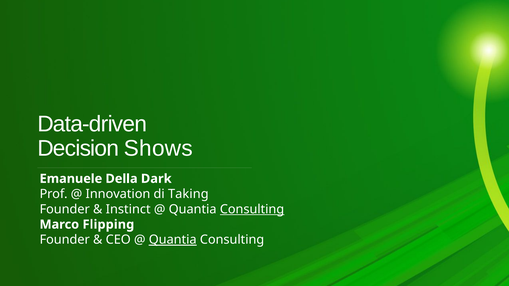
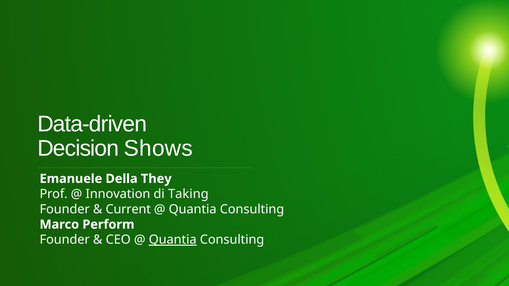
Dark: Dark -> They
Instinct: Instinct -> Current
Consulting at (252, 209) underline: present -> none
Flipping: Flipping -> Perform
